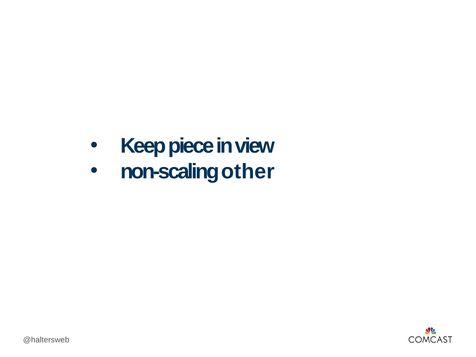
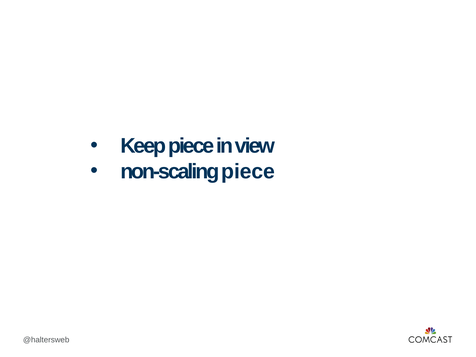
non-scaling other: other -> piece
